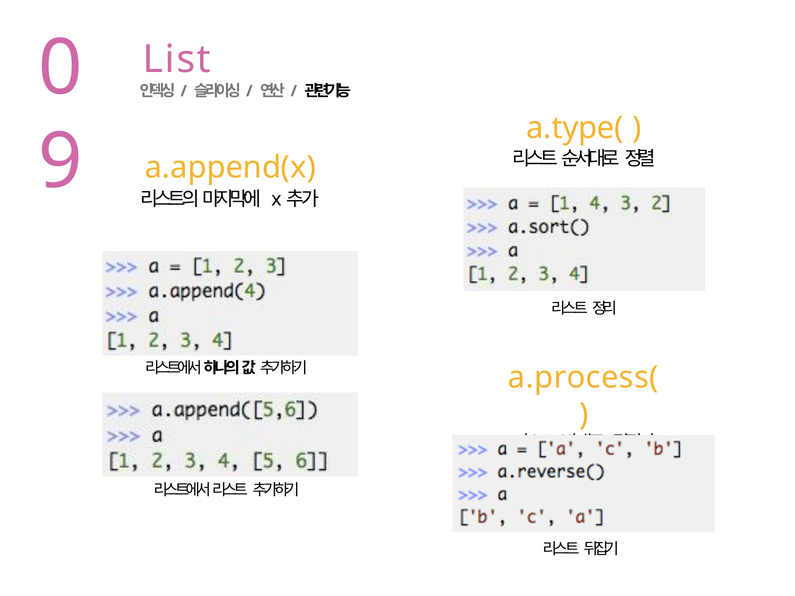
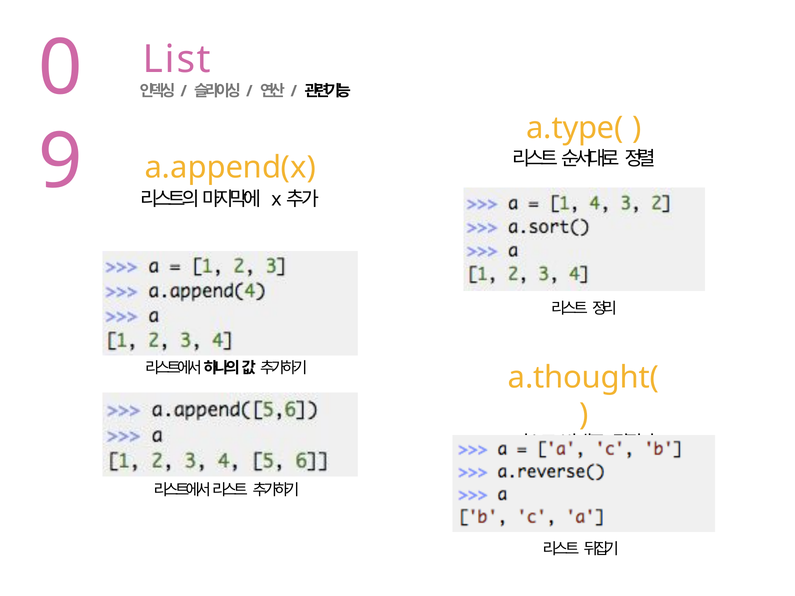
a.process(: a.process( -> a.thought(
